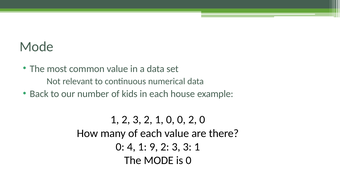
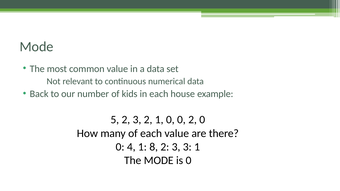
1 at (115, 120): 1 -> 5
9: 9 -> 8
